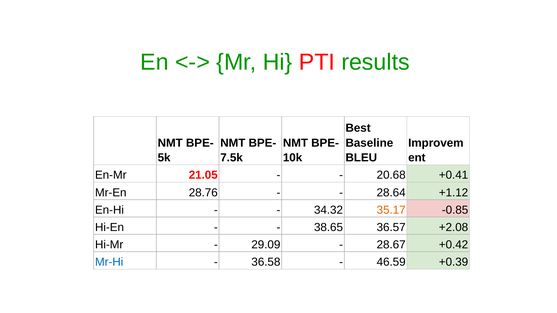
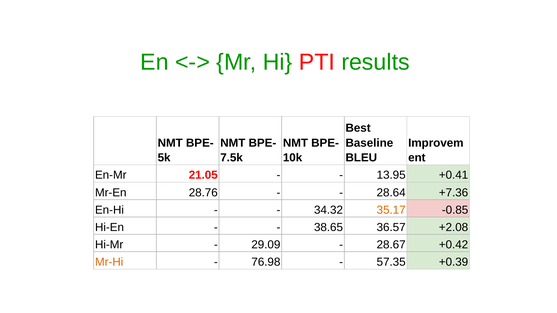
20.68: 20.68 -> 13.95
+1.12: +1.12 -> +7.36
Mr-Hi colour: blue -> orange
36.58: 36.58 -> 76.98
46.59: 46.59 -> 57.35
